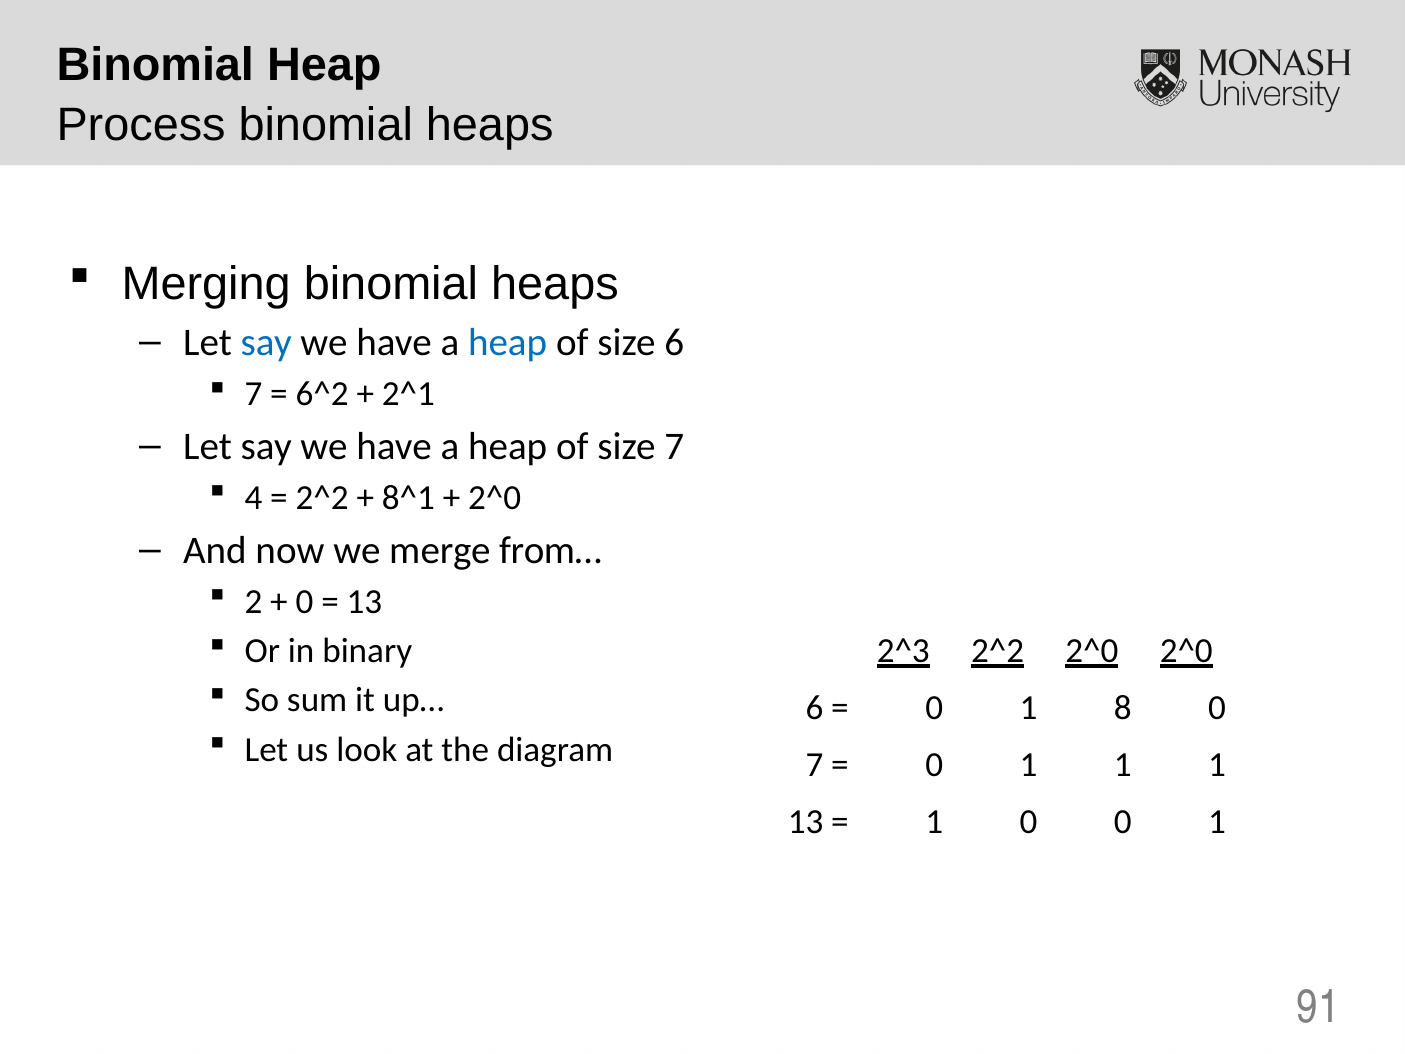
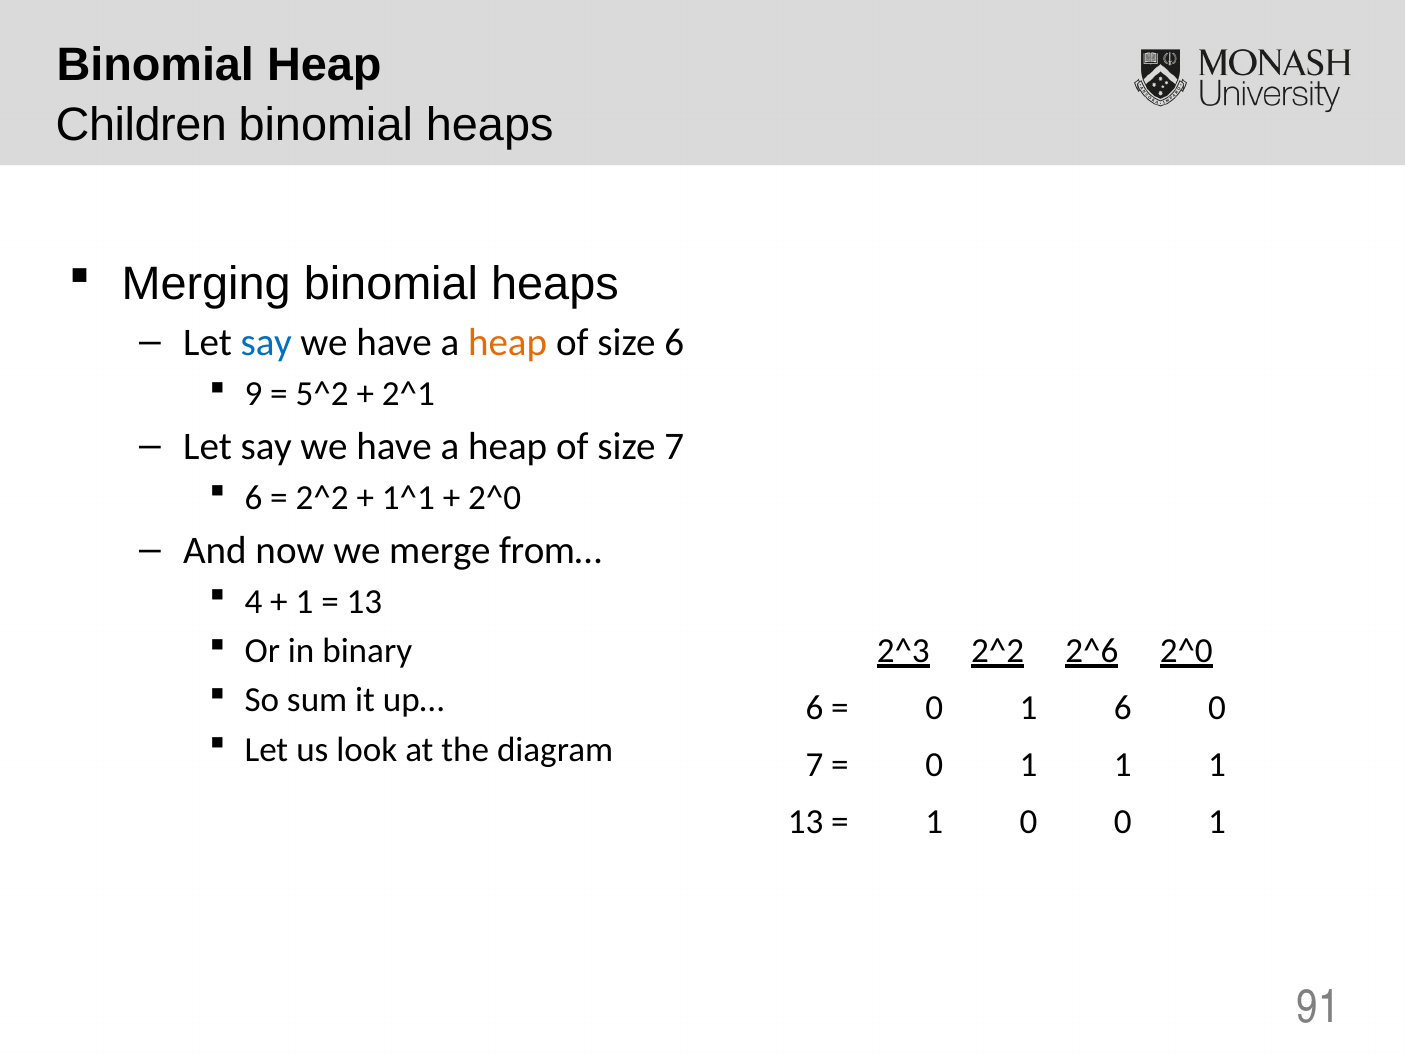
Process: Process -> Children
heap at (508, 343) colour: blue -> orange
7 at (253, 394): 7 -> 9
6^2: 6^2 -> 5^2
4 at (253, 498): 4 -> 6
8^1: 8^1 -> 1^1
2: 2 -> 4
0 at (304, 602): 0 -> 1
2^2 2^0: 2^0 -> 2^6
1 8: 8 -> 6
